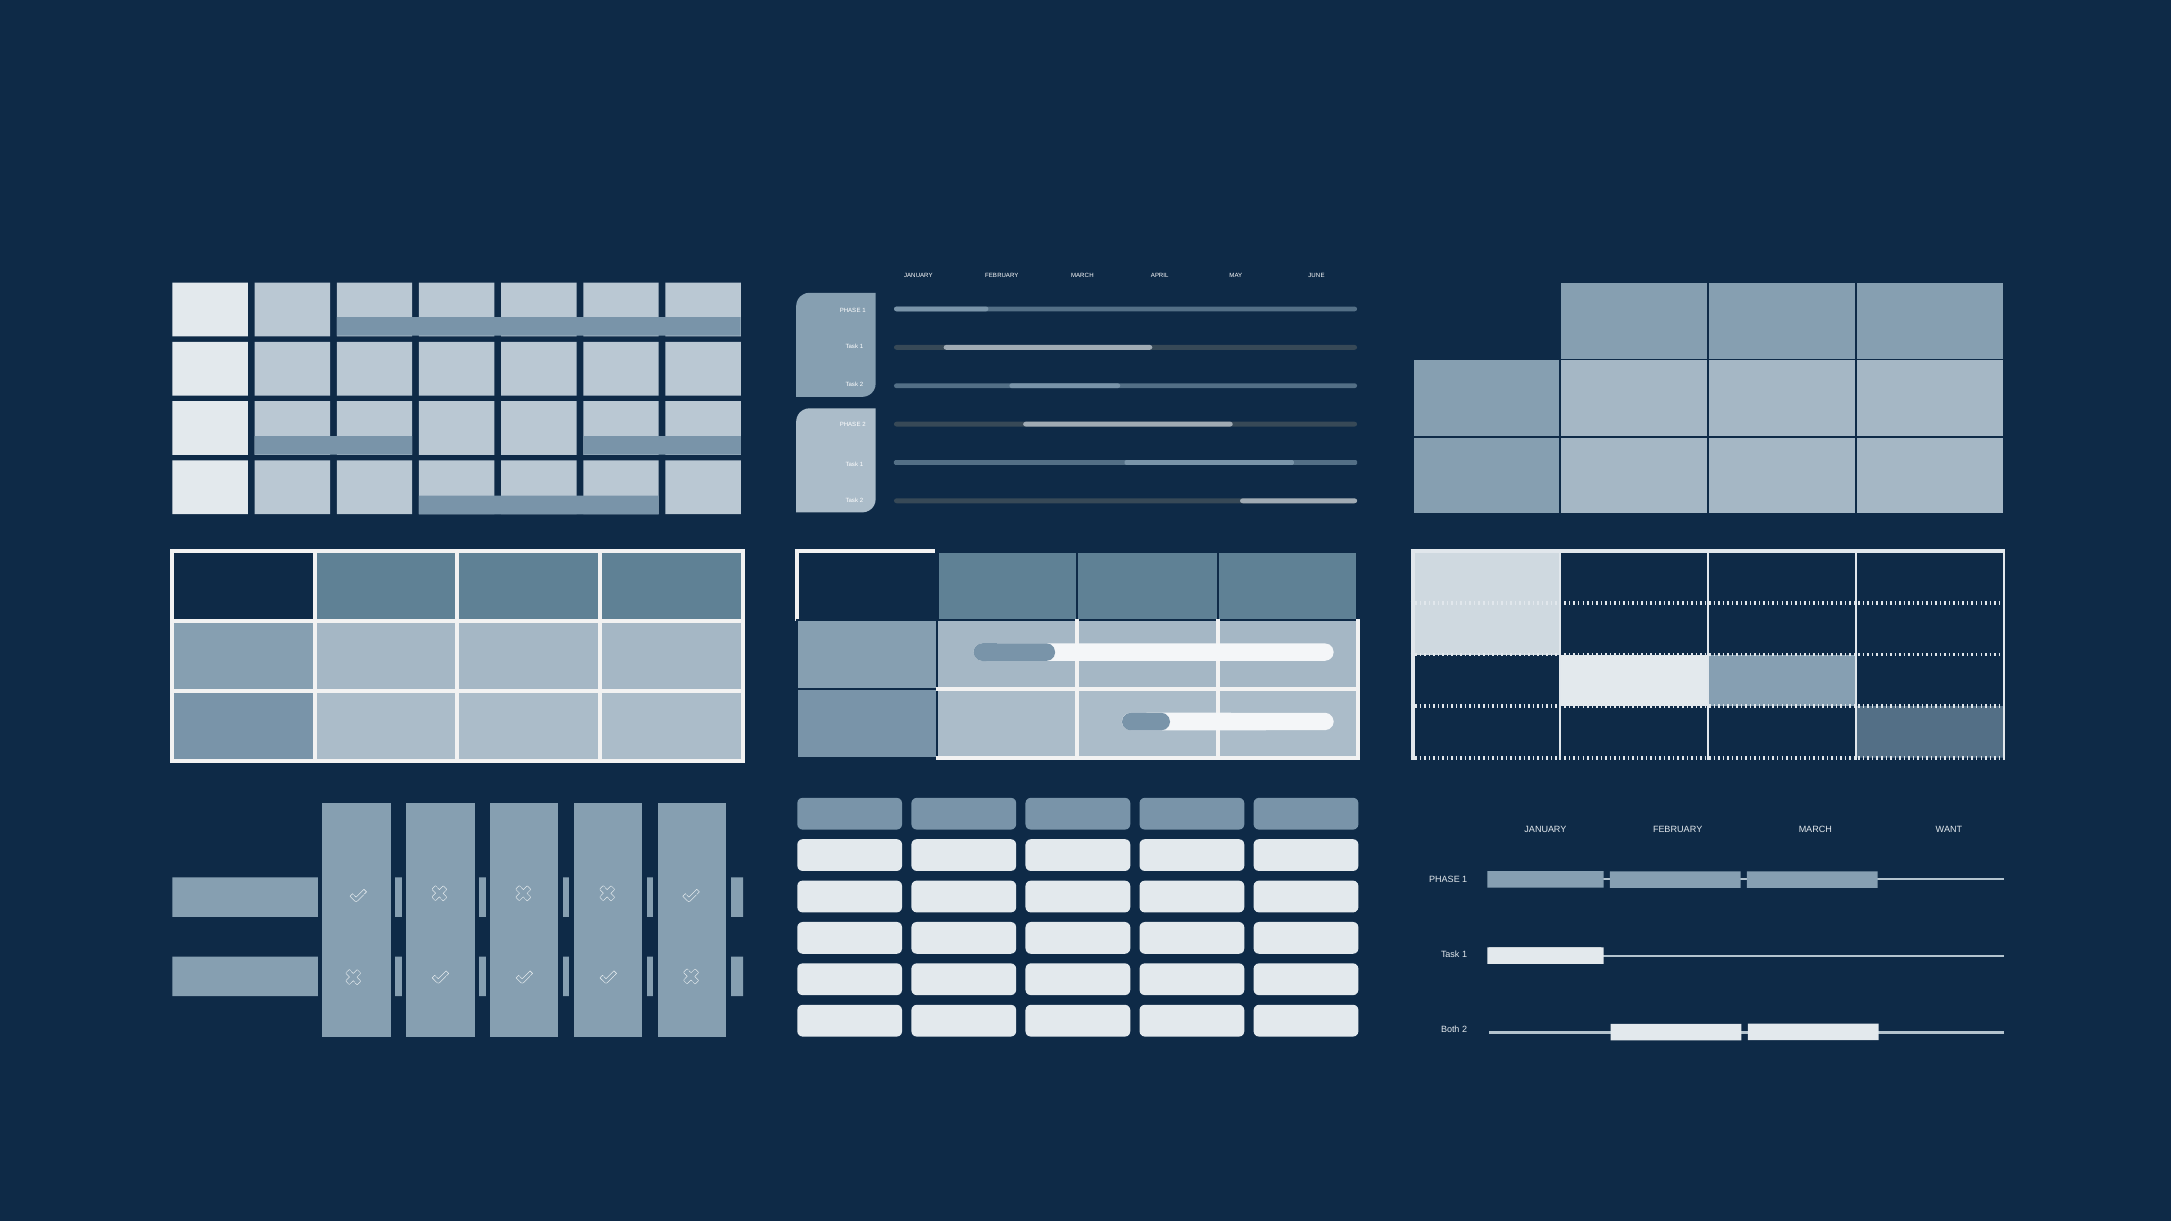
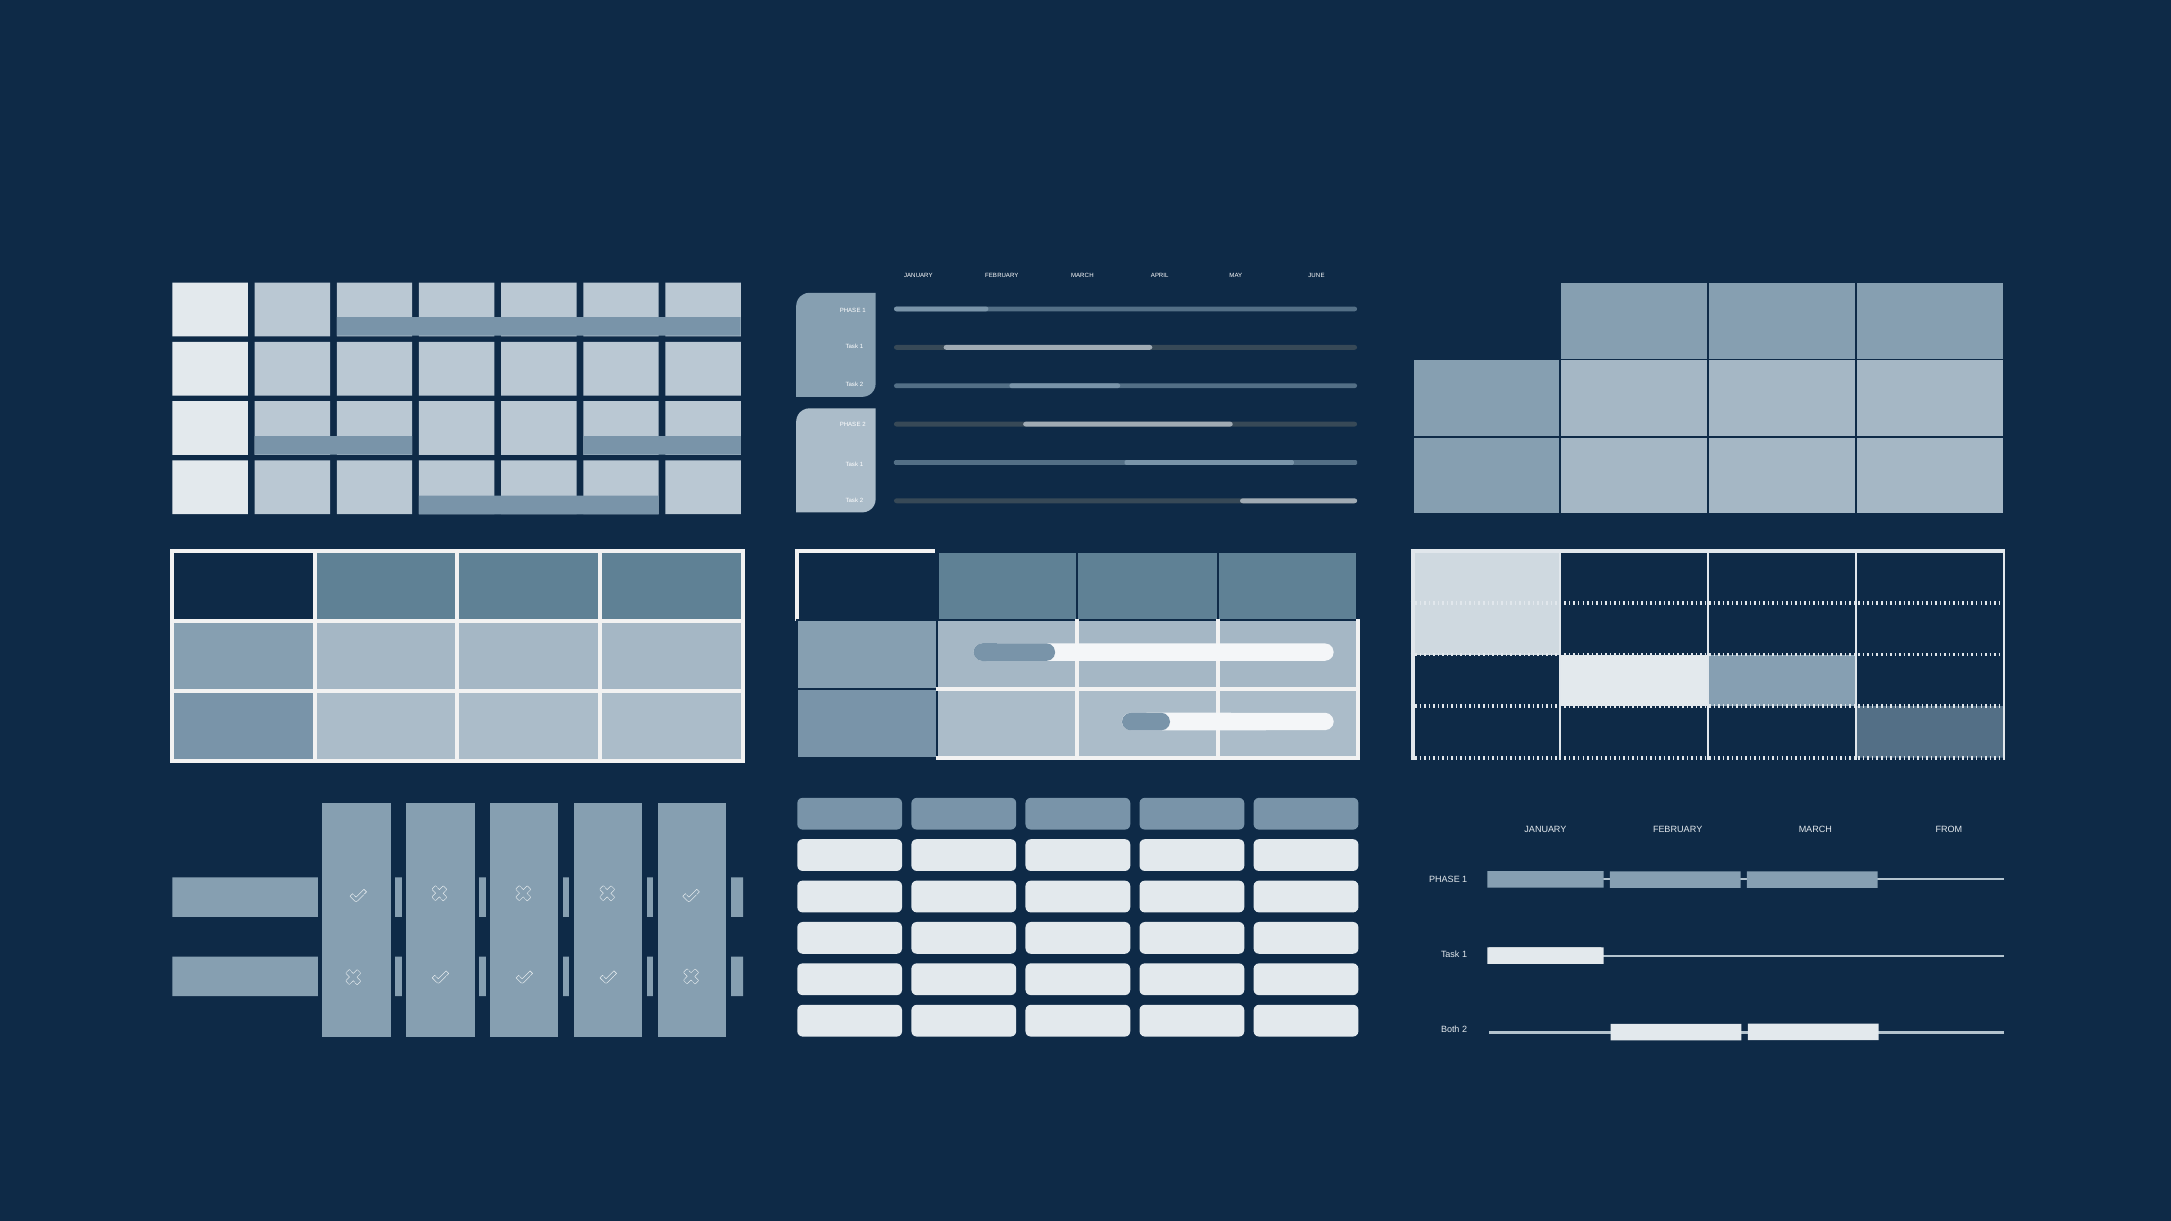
WANT: WANT -> FROM
